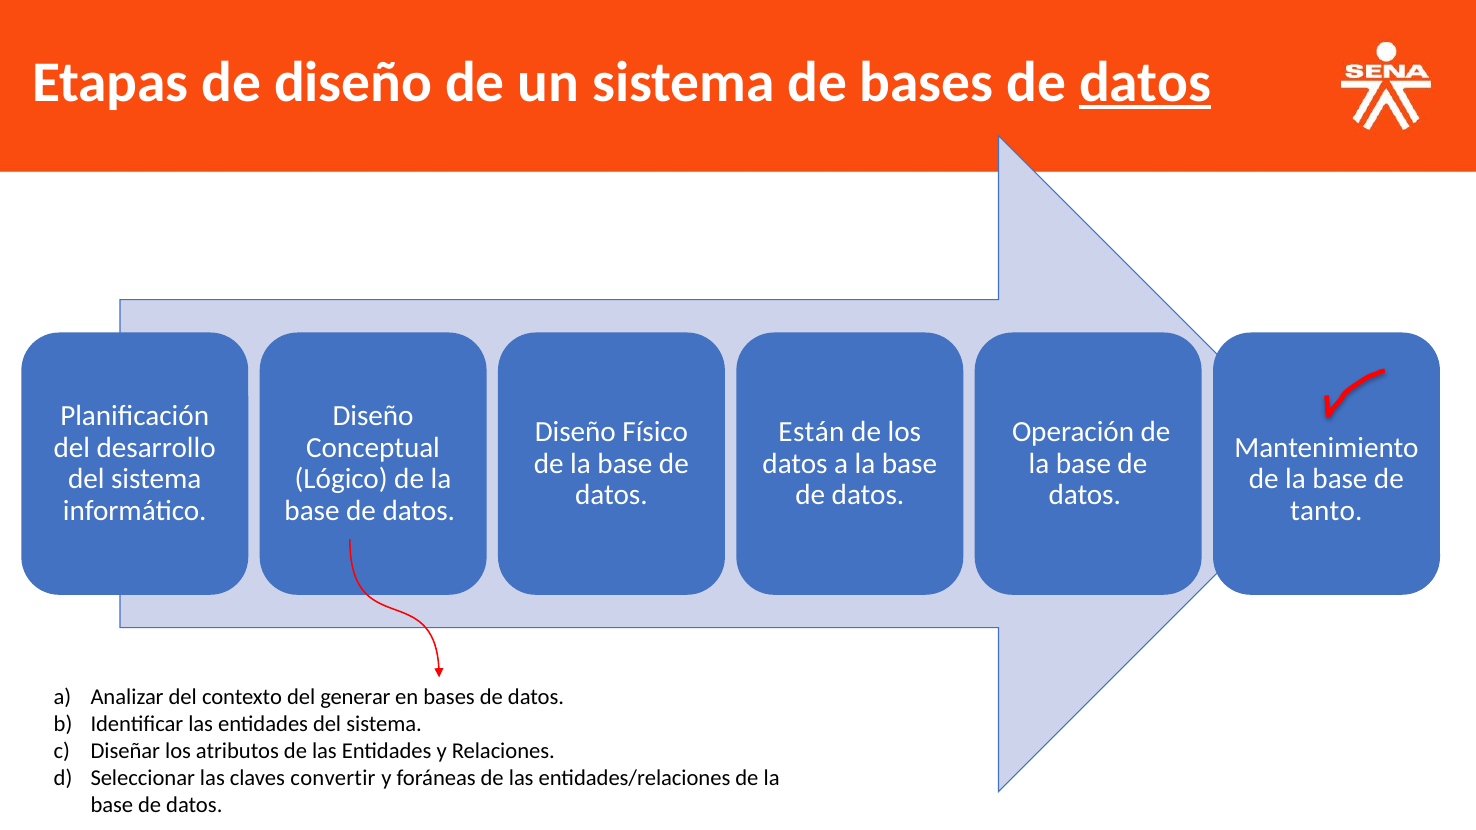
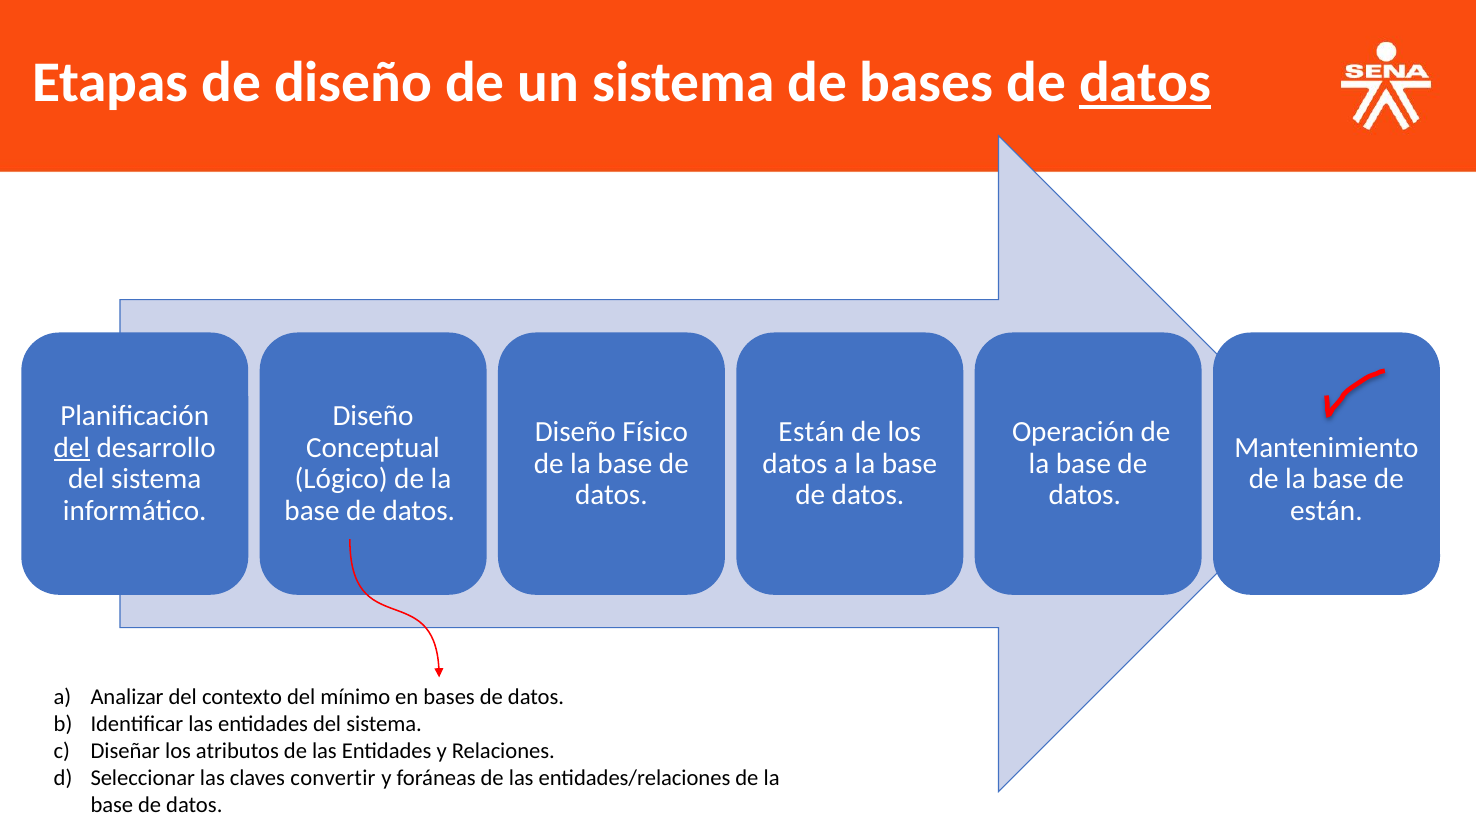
del at (72, 448) underline: none -> present
tanto at (1326, 511): tanto -> están
generar: generar -> mínimo
